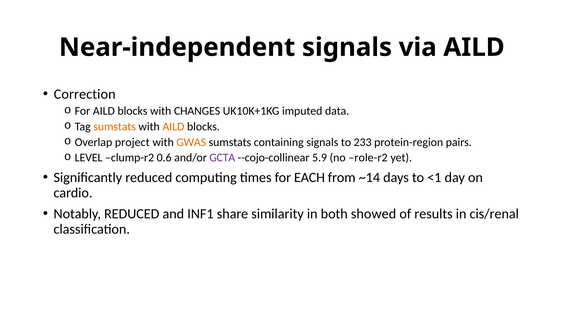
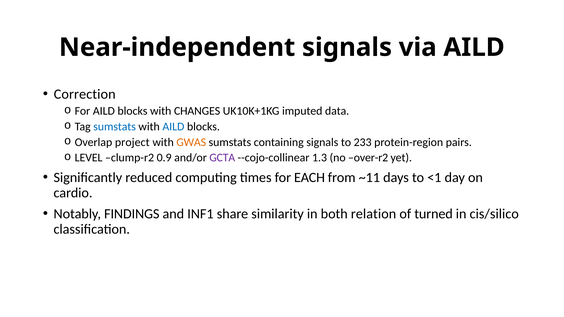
sumstats at (115, 127) colour: orange -> blue
AILD at (173, 127) colour: orange -> blue
0.6: 0.6 -> 0.9
5.9: 5.9 -> 1.3
role-r2: role-r2 -> over-r2
~14: ~14 -> ~11
Notably REDUCED: REDUCED -> FINDINGS
showed: showed -> relation
results: results -> turned
cis/renal: cis/renal -> cis/silico
